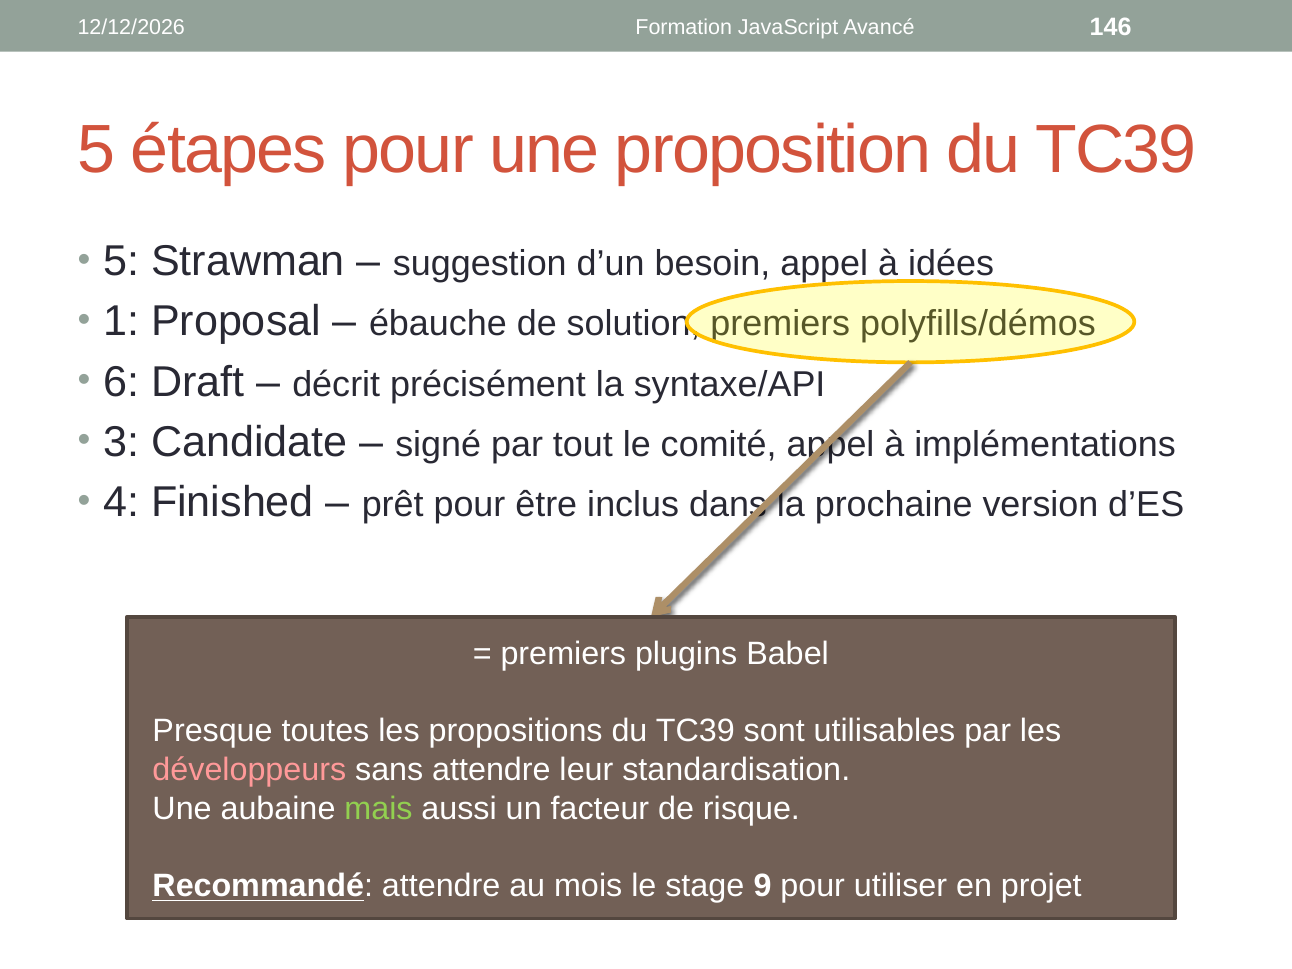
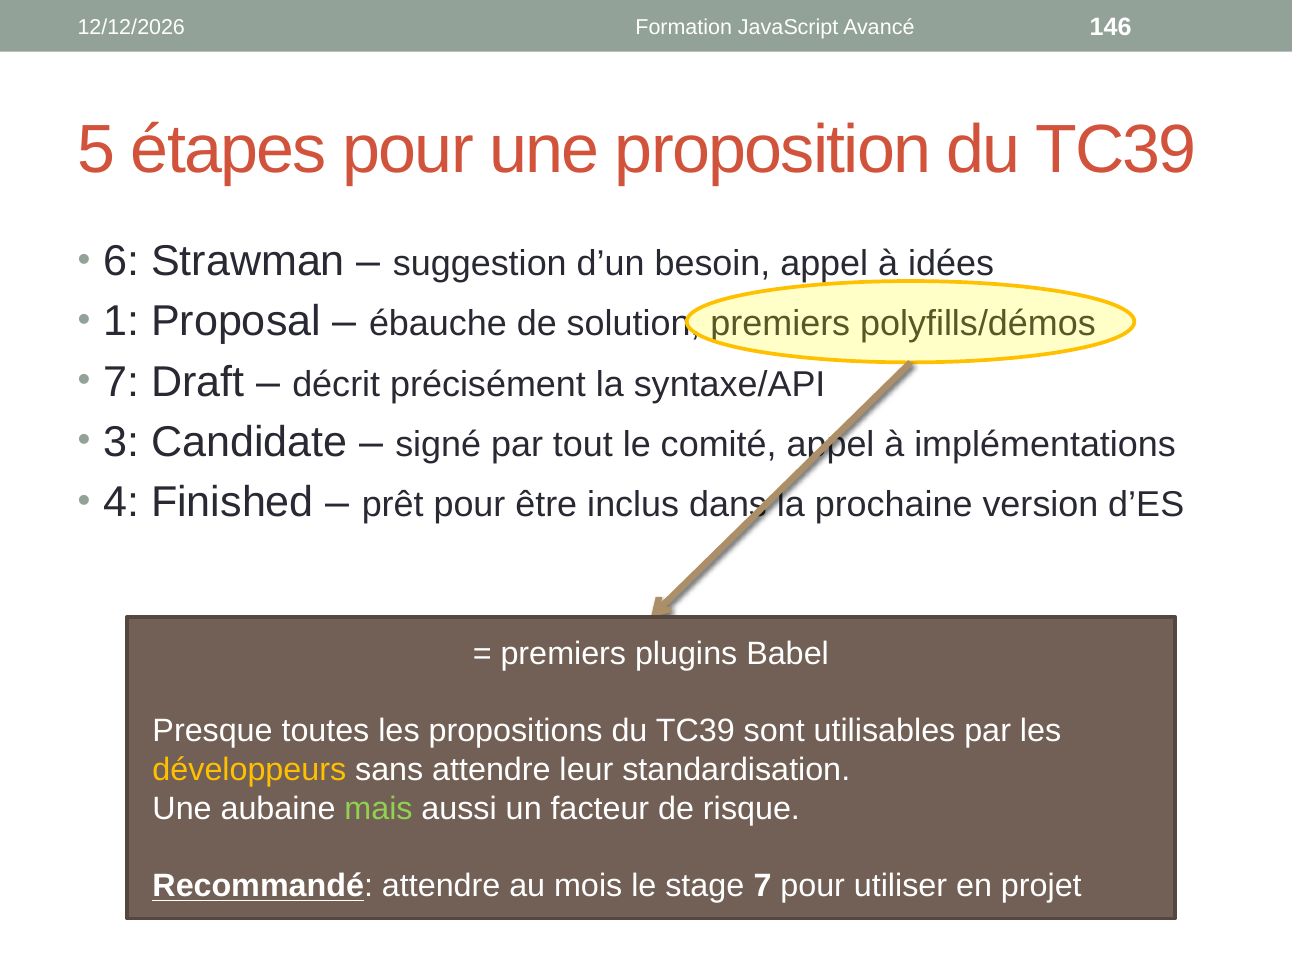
5 at (121, 261): 5 -> 6
6 at (121, 382): 6 -> 7
développeurs colour: pink -> yellow
stage 9: 9 -> 7
